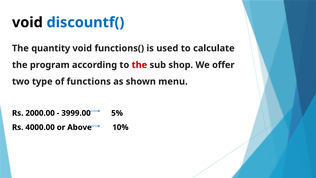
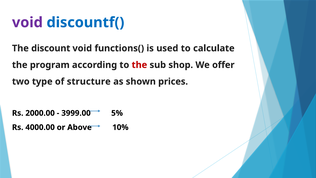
void at (27, 22) colour: black -> purple
quantity: quantity -> discount
functions: functions -> structure
menu: menu -> prices
